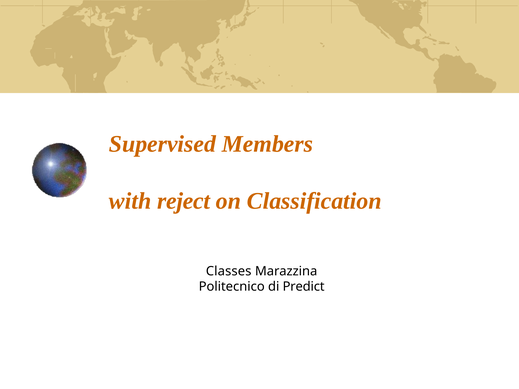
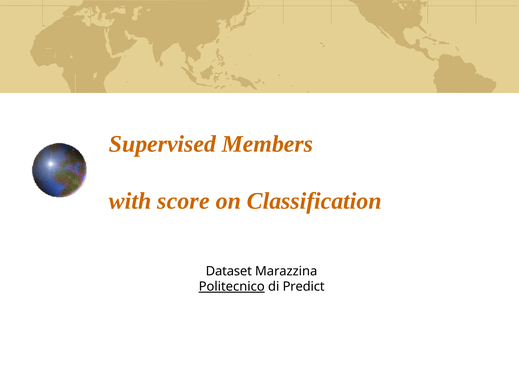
reject: reject -> score
Classes: Classes -> Dataset
Politecnico underline: none -> present
